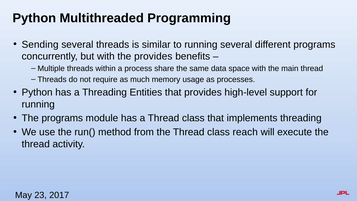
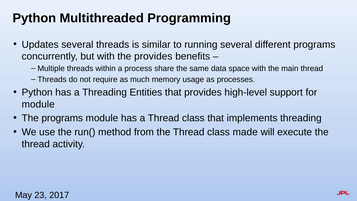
Sending: Sending -> Updates
running at (38, 104): running -> module
reach: reach -> made
